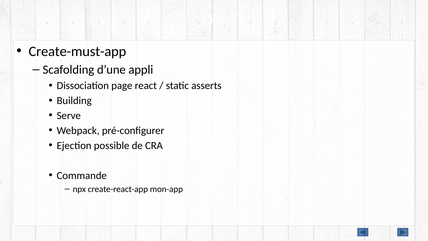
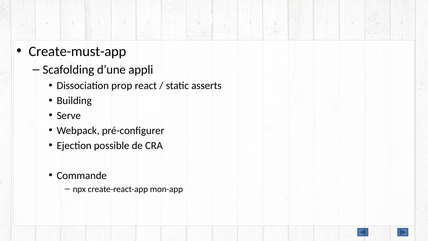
page: page -> prop
